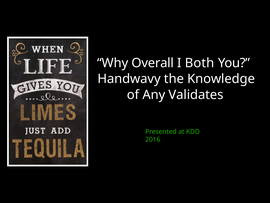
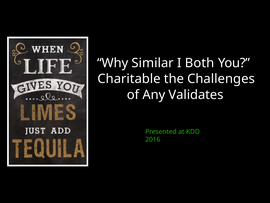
Overall: Overall -> Similar
Handwavy: Handwavy -> Charitable
Knowledge: Knowledge -> Challenges
